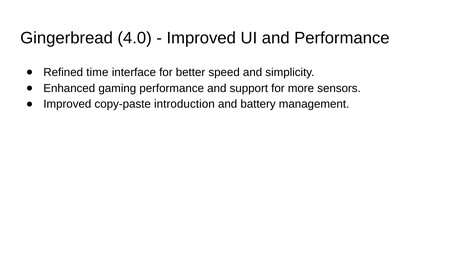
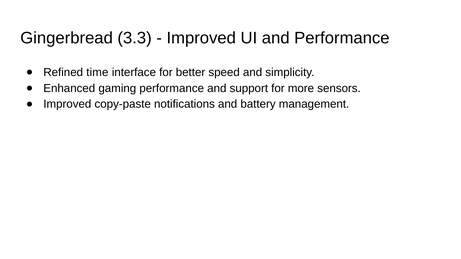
4.0: 4.0 -> 3.3
introduction: introduction -> notifications
